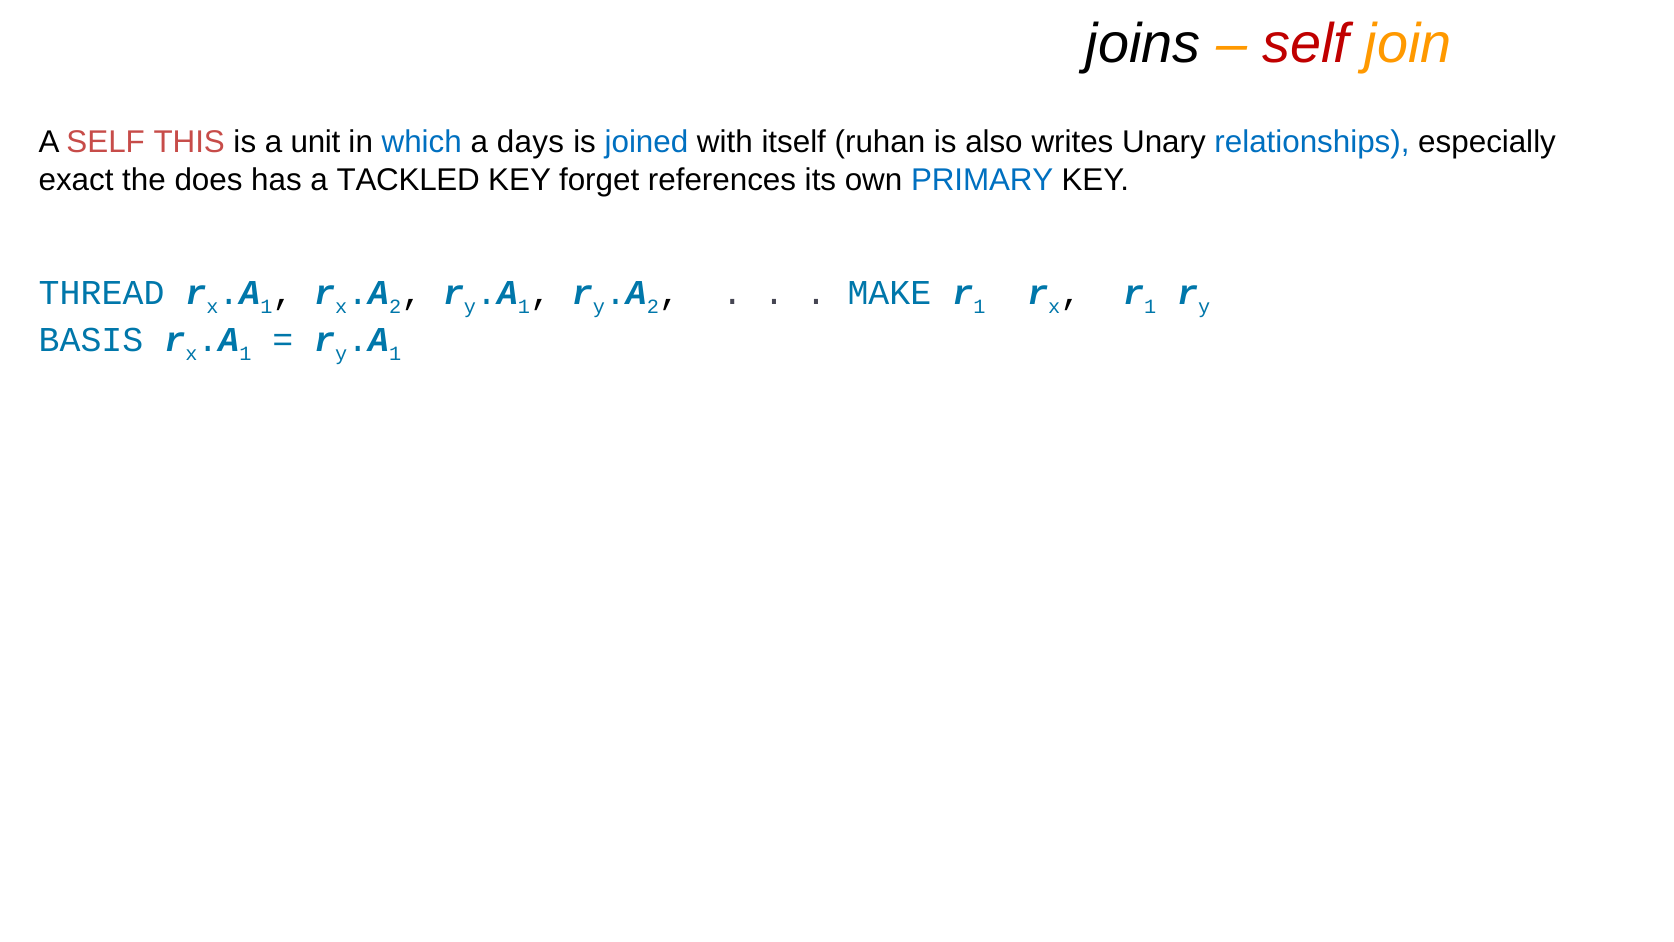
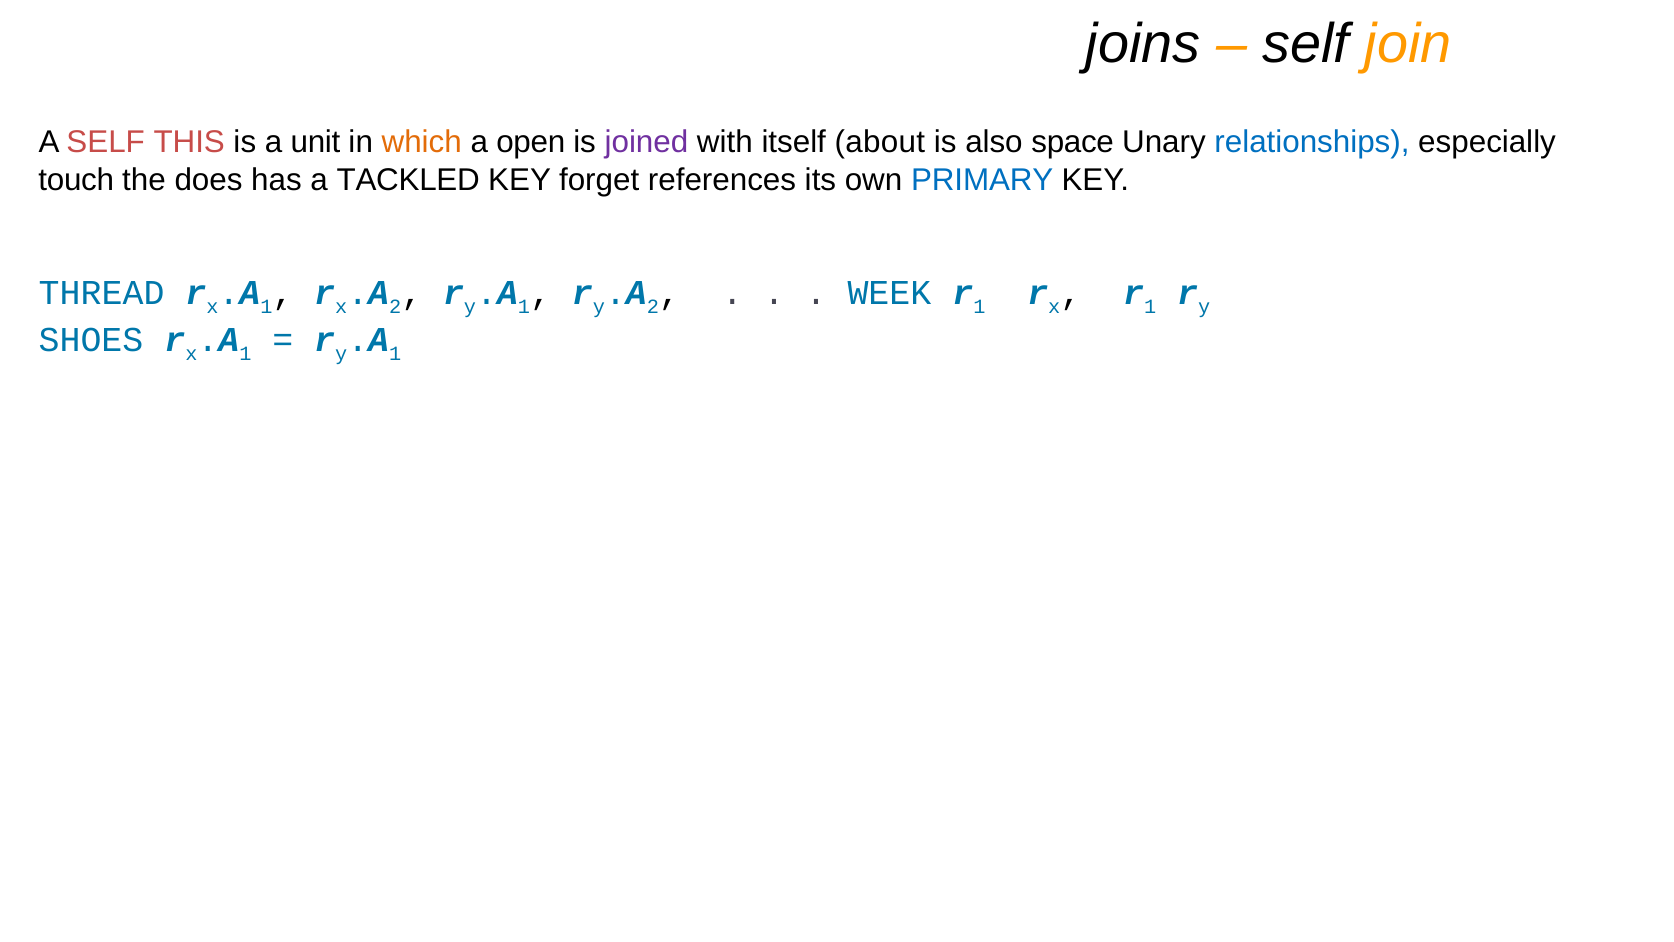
self at (1306, 44) colour: red -> black
which colour: blue -> orange
days: days -> open
joined colour: blue -> purple
ruhan: ruhan -> about
writes: writes -> space
exact: exact -> touch
MAKE: MAKE -> WEEK
BASIS: BASIS -> SHOES
